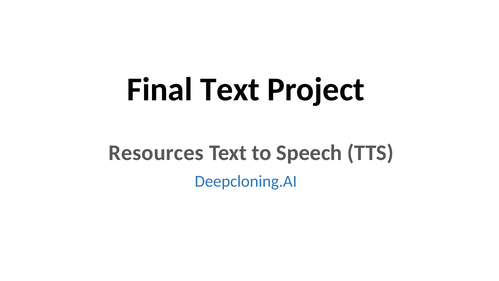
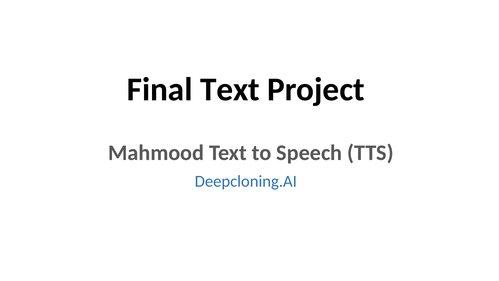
Resources: Resources -> Mahmood
